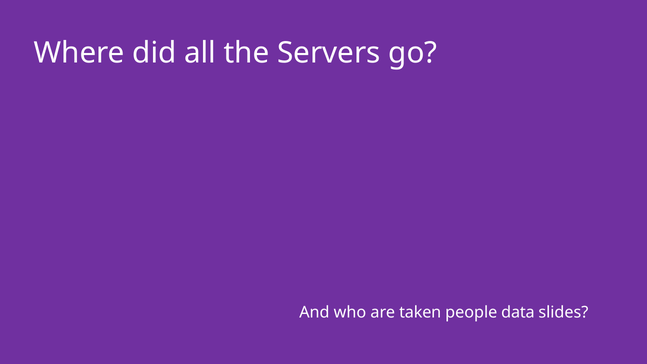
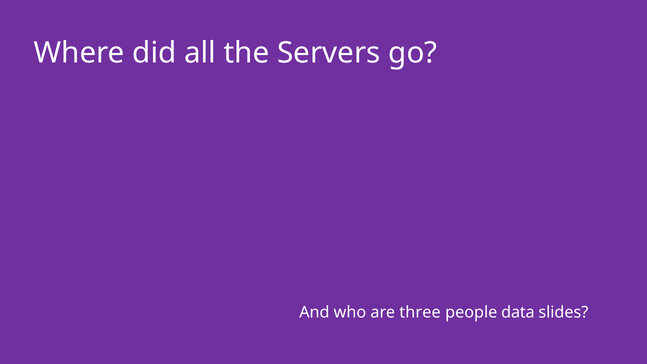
taken: taken -> three
